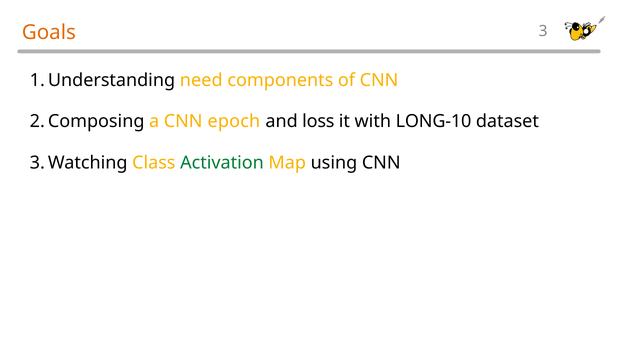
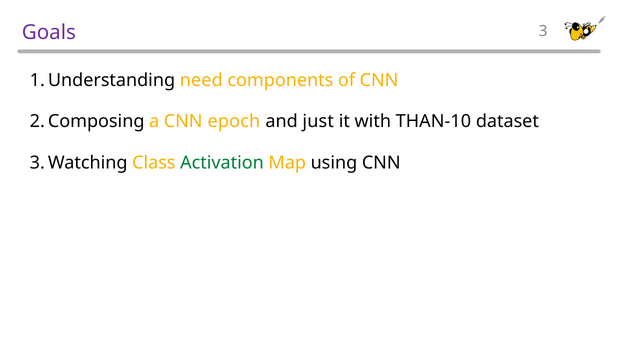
Goals colour: orange -> purple
loss: loss -> just
LONG-10: LONG-10 -> THAN-10
